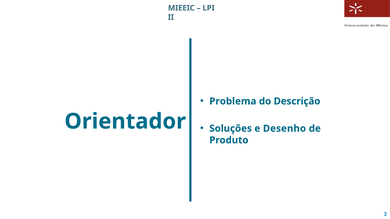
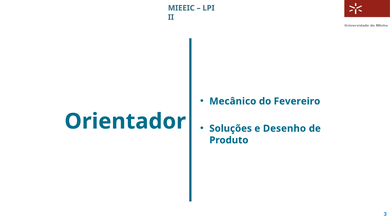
Problema: Problema -> Mecânico
Descrição: Descrição -> Fevereiro
